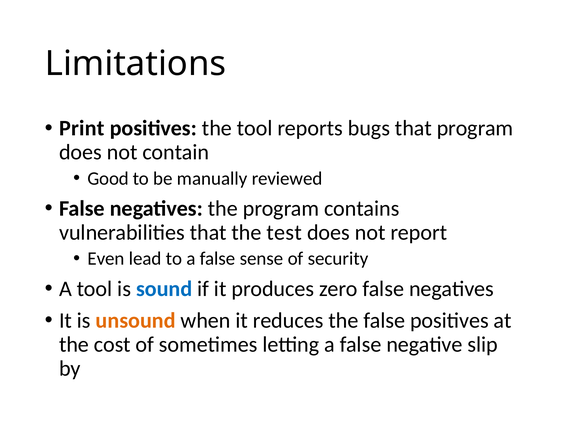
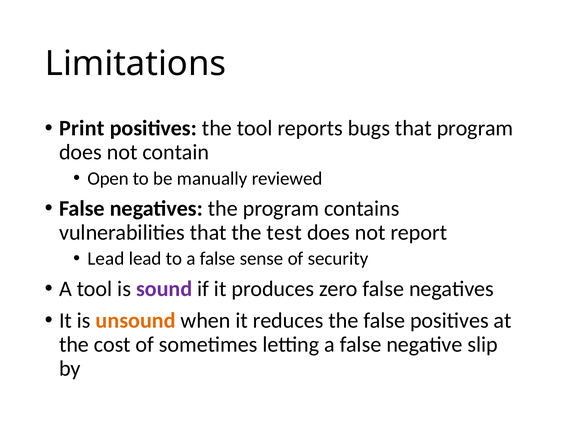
Good: Good -> Open
Even at (106, 258): Even -> Lead
sound colour: blue -> purple
